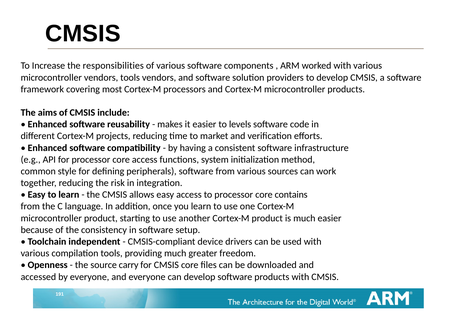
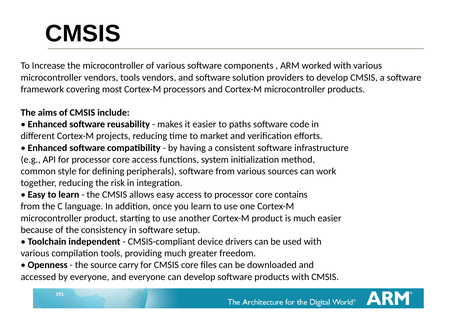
the responsibilities: responsibilities -> microcontroller
levels: levels -> paths
